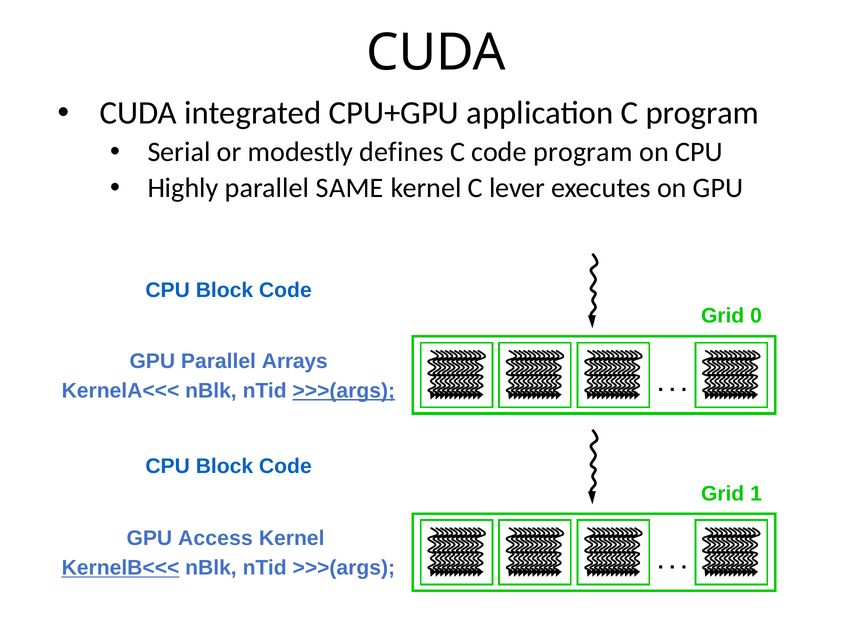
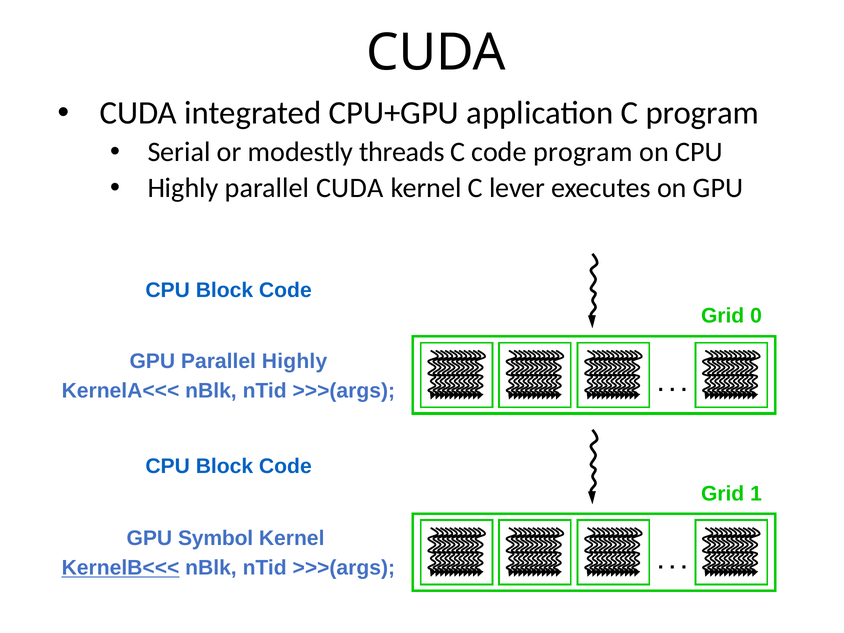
defines: defines -> threads
parallel SAME: SAME -> CUDA
Parallel Arrays: Arrays -> Highly
>>>(args at (344, 391) underline: present -> none
Access: Access -> Symbol
